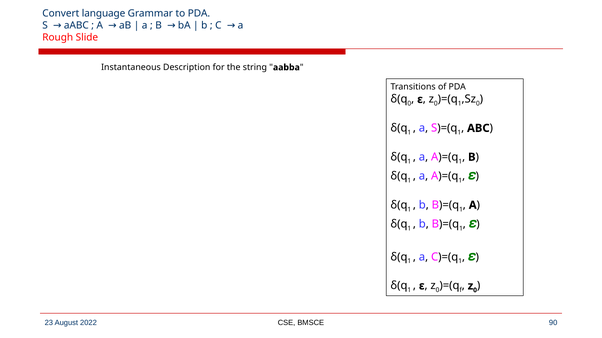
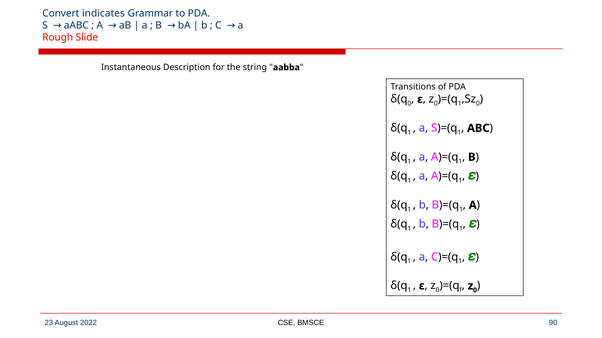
language: language -> indicates
